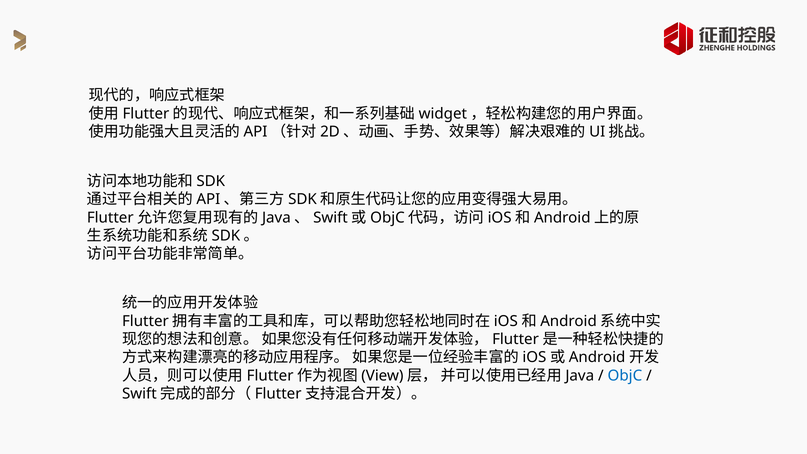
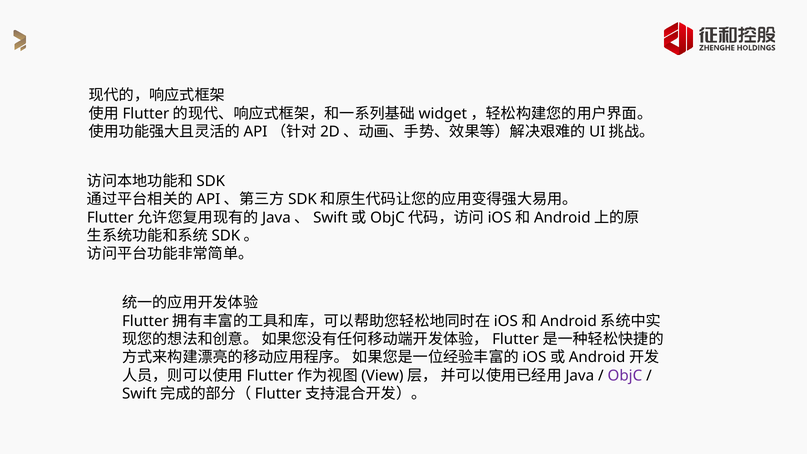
ObjC colour: blue -> purple
